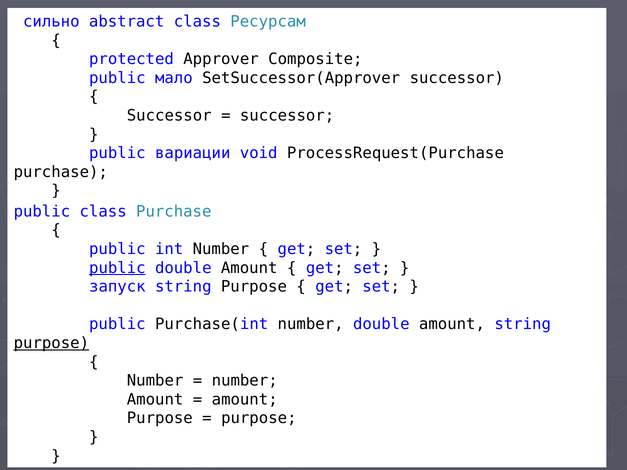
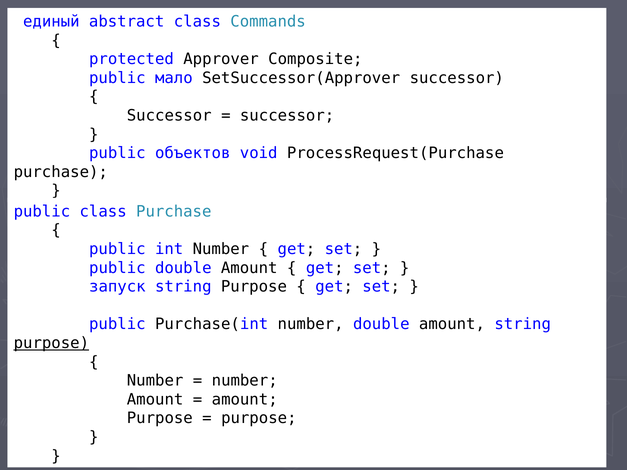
сильно: сильно -> единый
Ресурсам: Ресурсам -> Commands
вариации: вариации -> объектов
public at (117, 268) underline: present -> none
